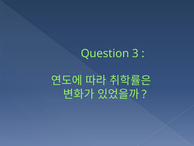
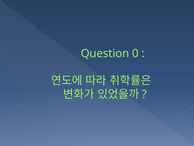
3: 3 -> 0
